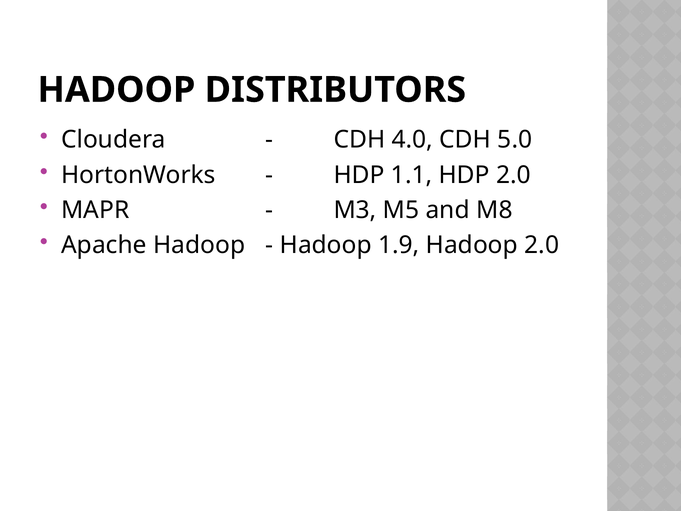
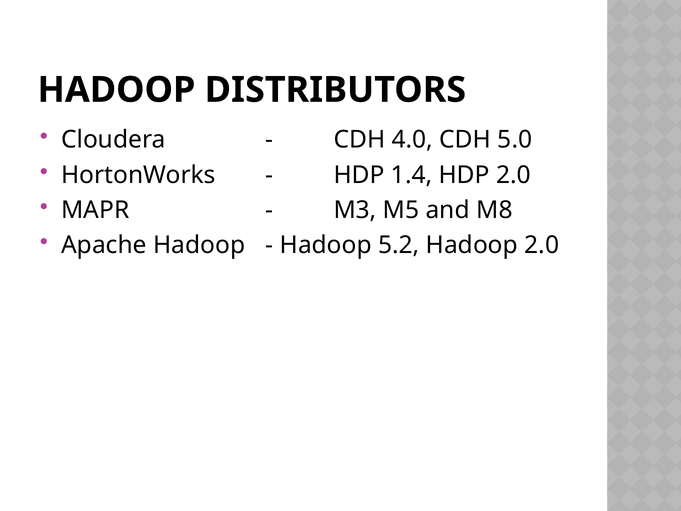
1.1: 1.1 -> 1.4
1.9: 1.9 -> 5.2
